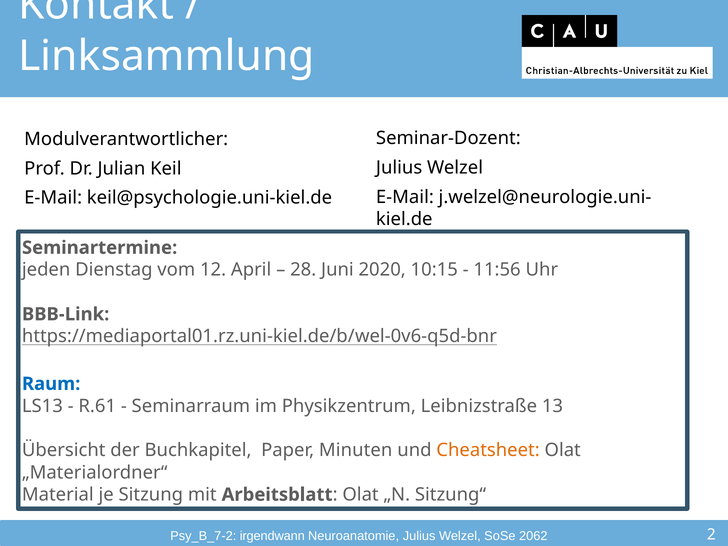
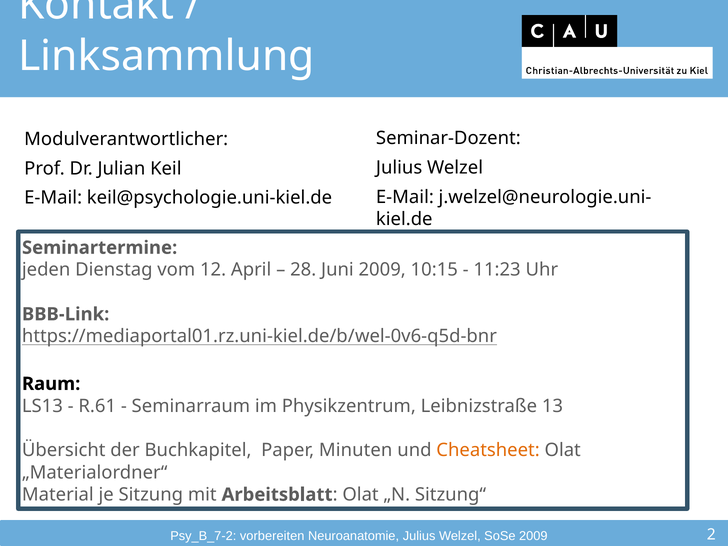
Juni 2020: 2020 -> 2009
11:56: 11:56 -> 11:23
Raum colour: blue -> black
irgendwann: irgendwann -> vorbereiten
SoSe 2062: 2062 -> 2009
